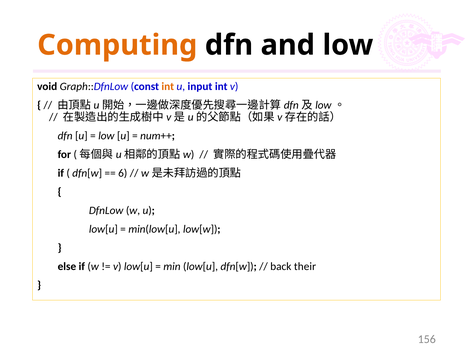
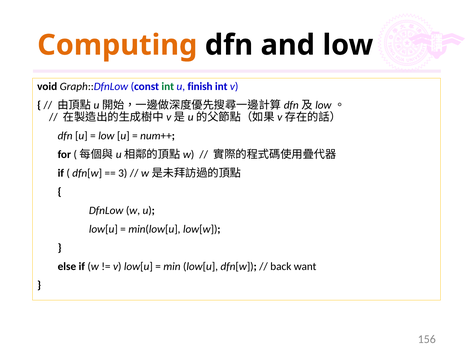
int at (168, 86) colour: orange -> green
input: input -> finish
6: 6 -> 3
their: their -> want
